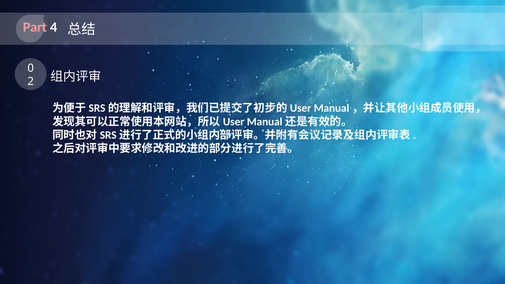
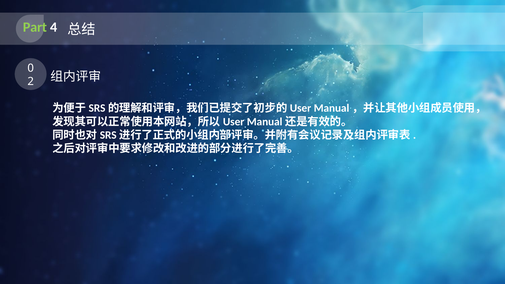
Part colour: pink -> light green
